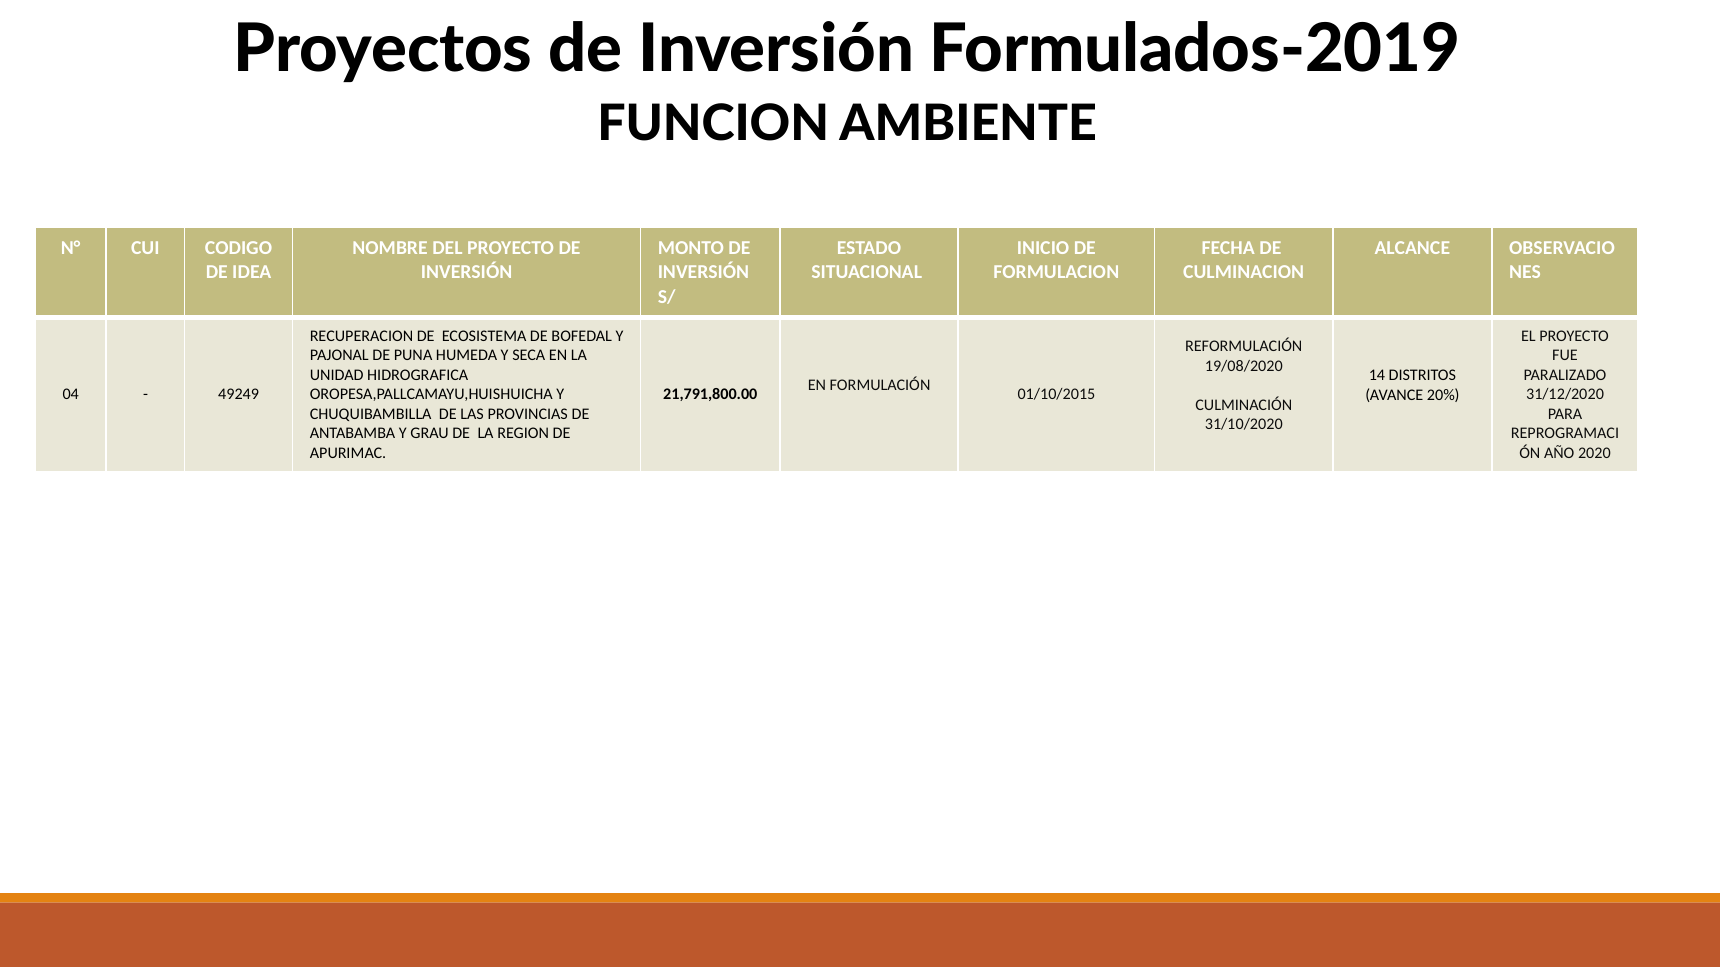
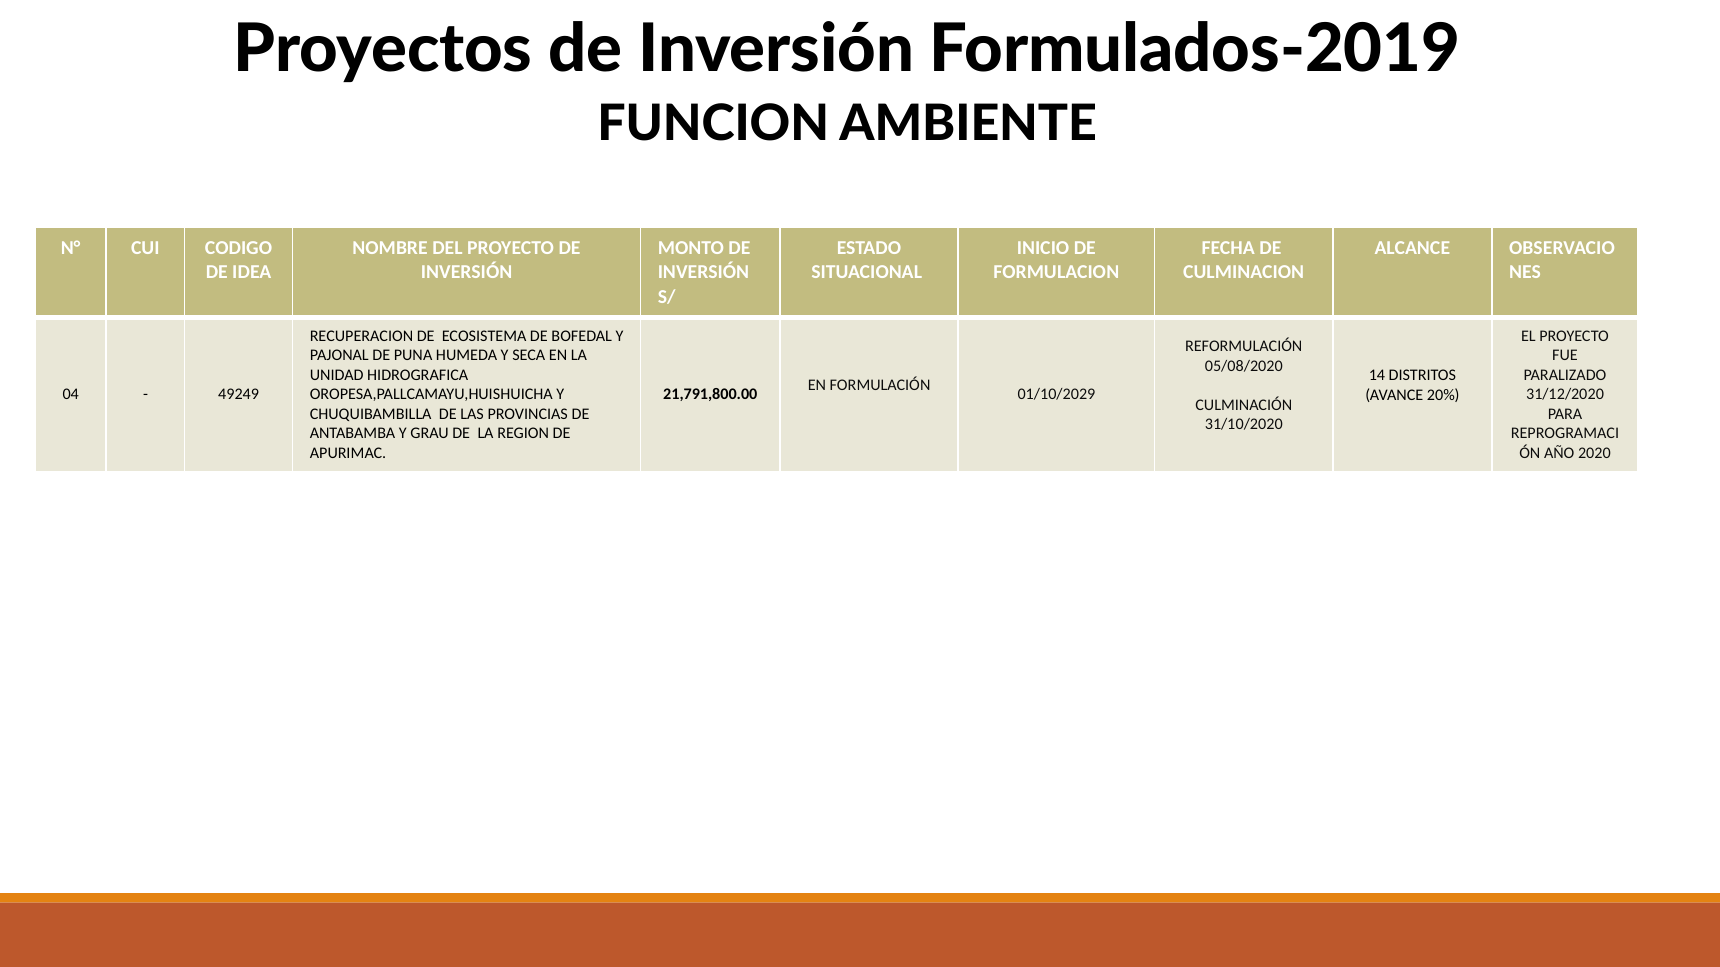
19/08/2020: 19/08/2020 -> 05/08/2020
01/10/2015: 01/10/2015 -> 01/10/2029
